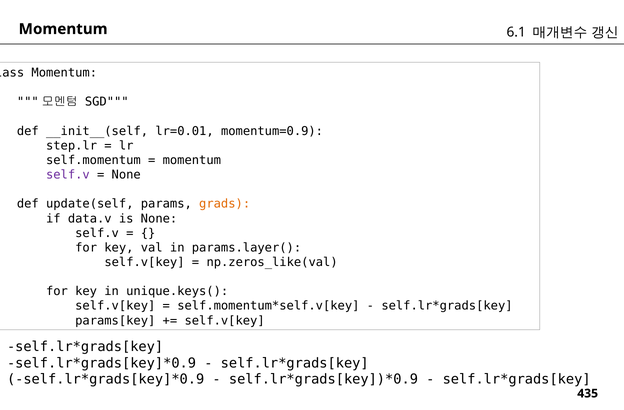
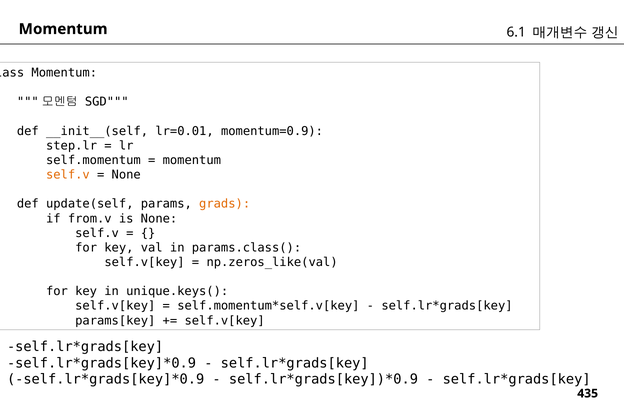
self.v at (68, 175) colour: purple -> orange
data.v: data.v -> from.v
params.layer(: params.layer( -> params.class(
